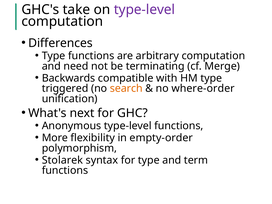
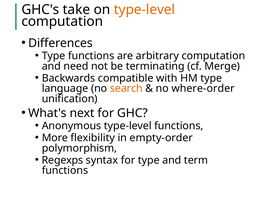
type-level at (144, 10) colour: purple -> orange
triggered: triggered -> language
Stolarek: Stolarek -> Regexps
